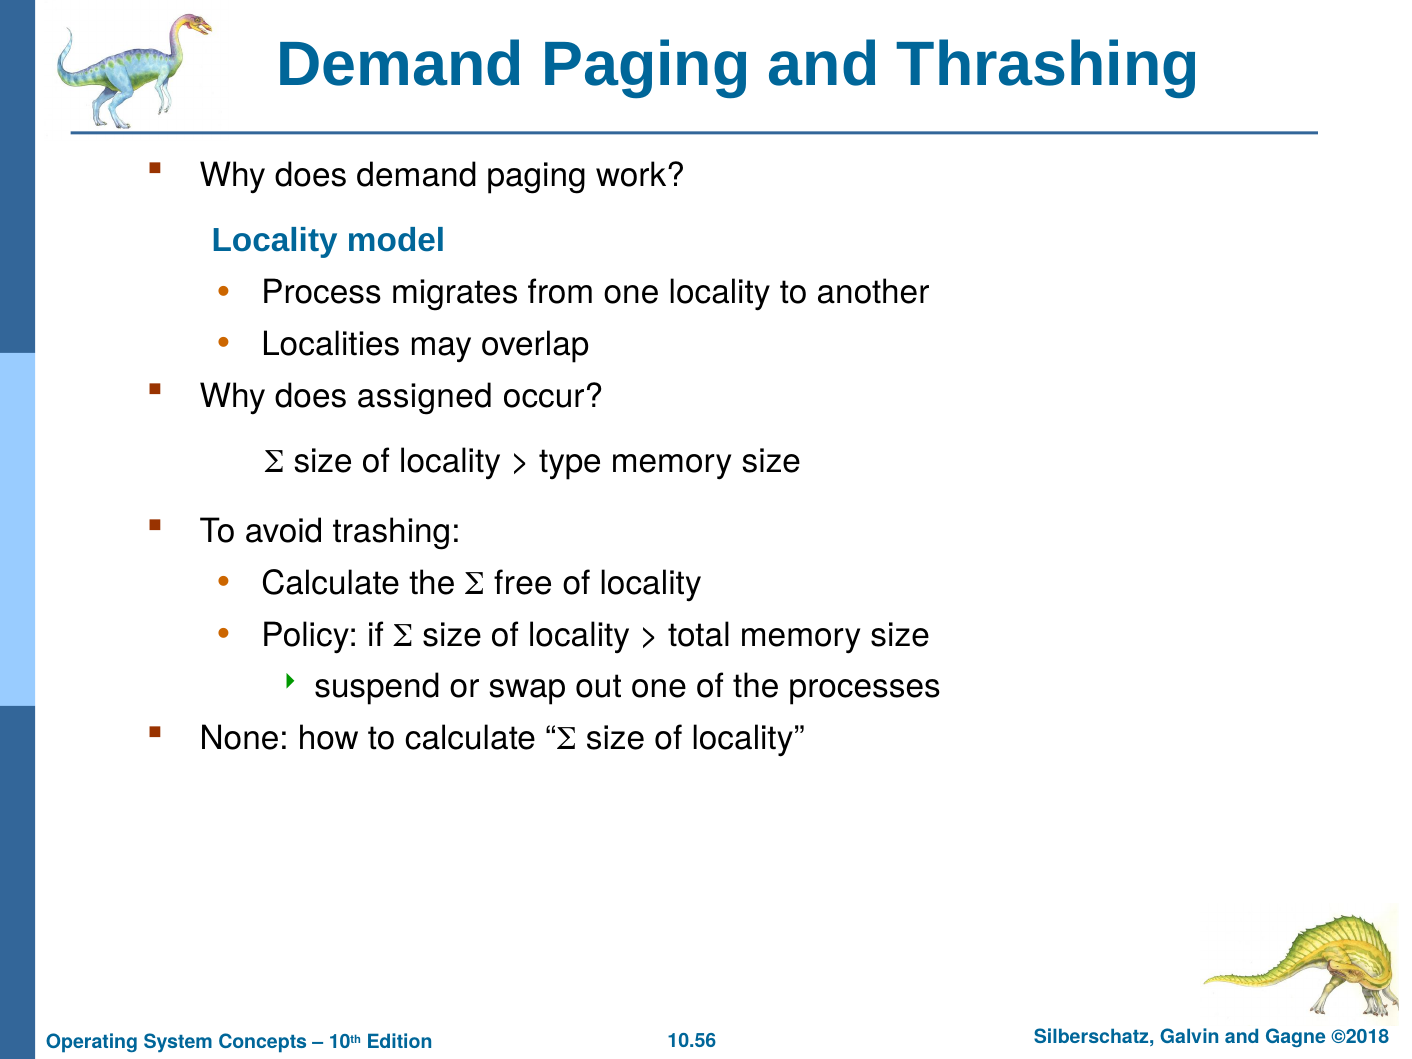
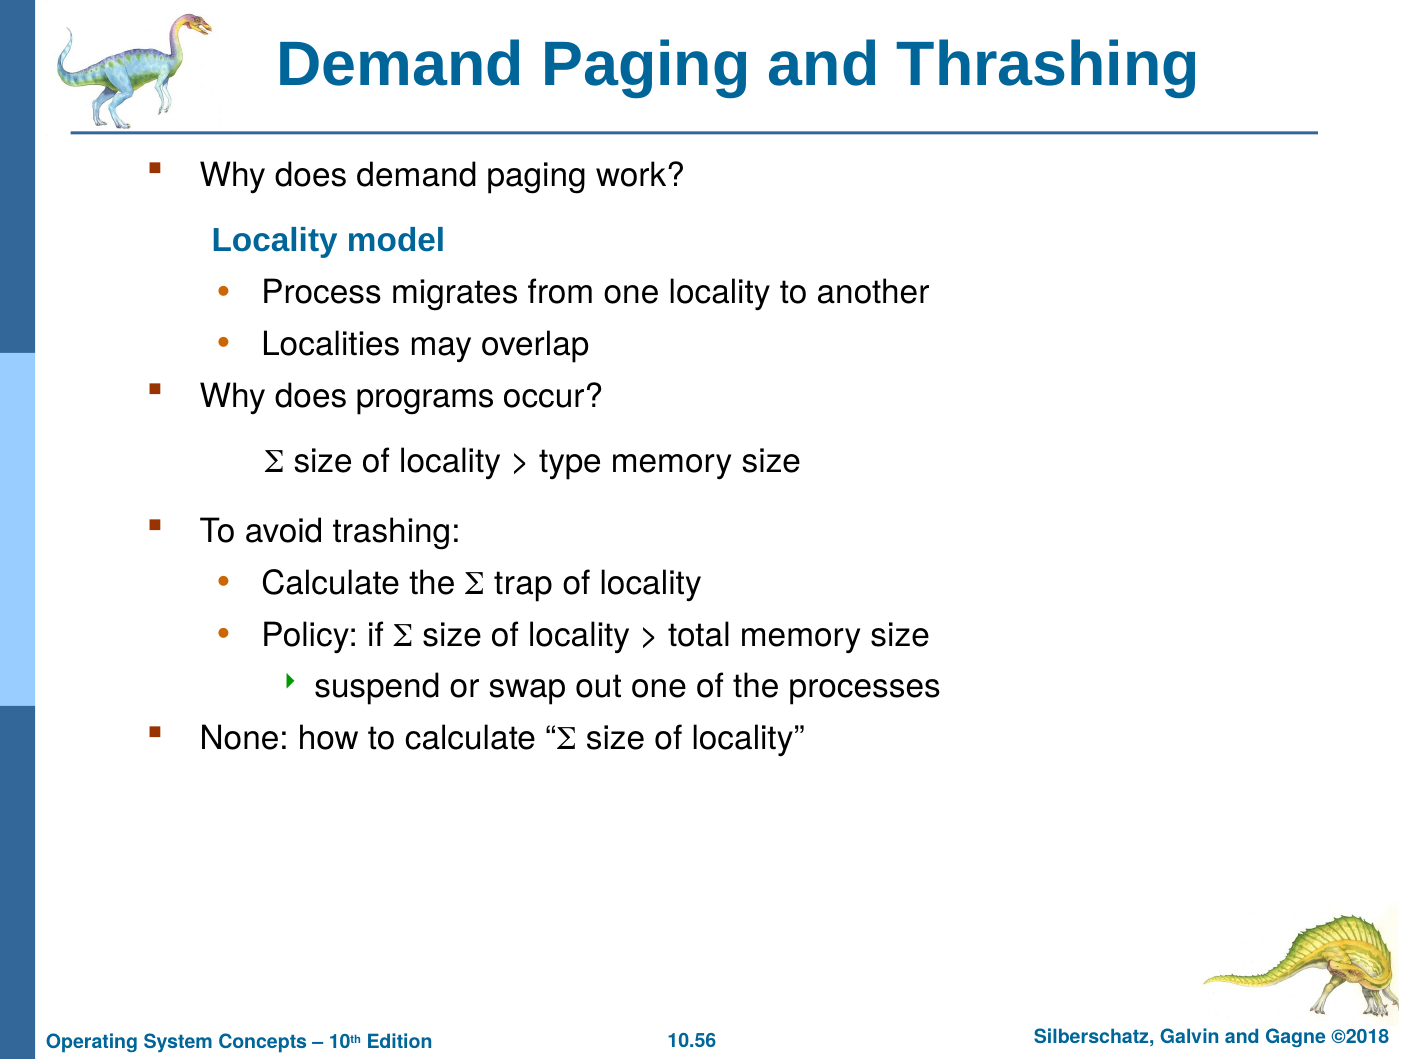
assigned: assigned -> programs
free: free -> trap
